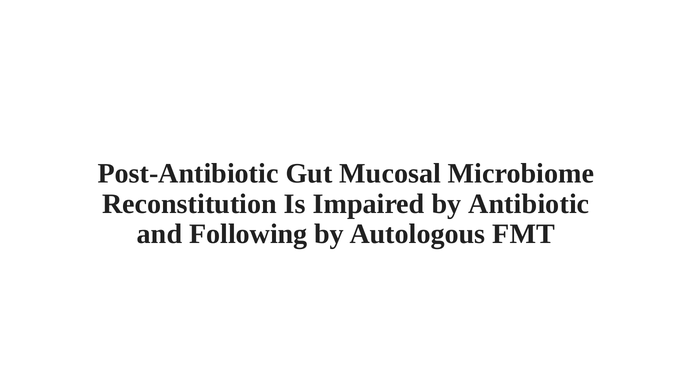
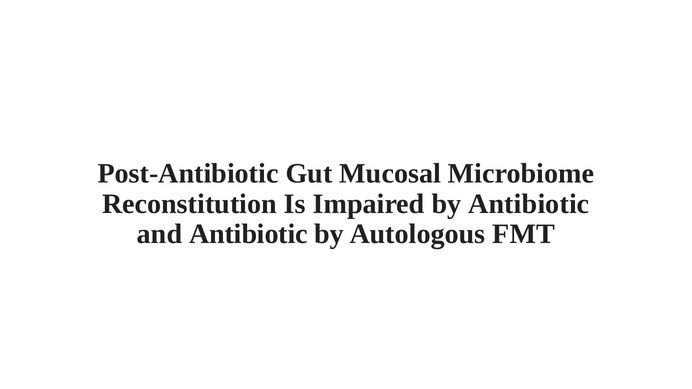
and Following: Following -> Antibiotic
